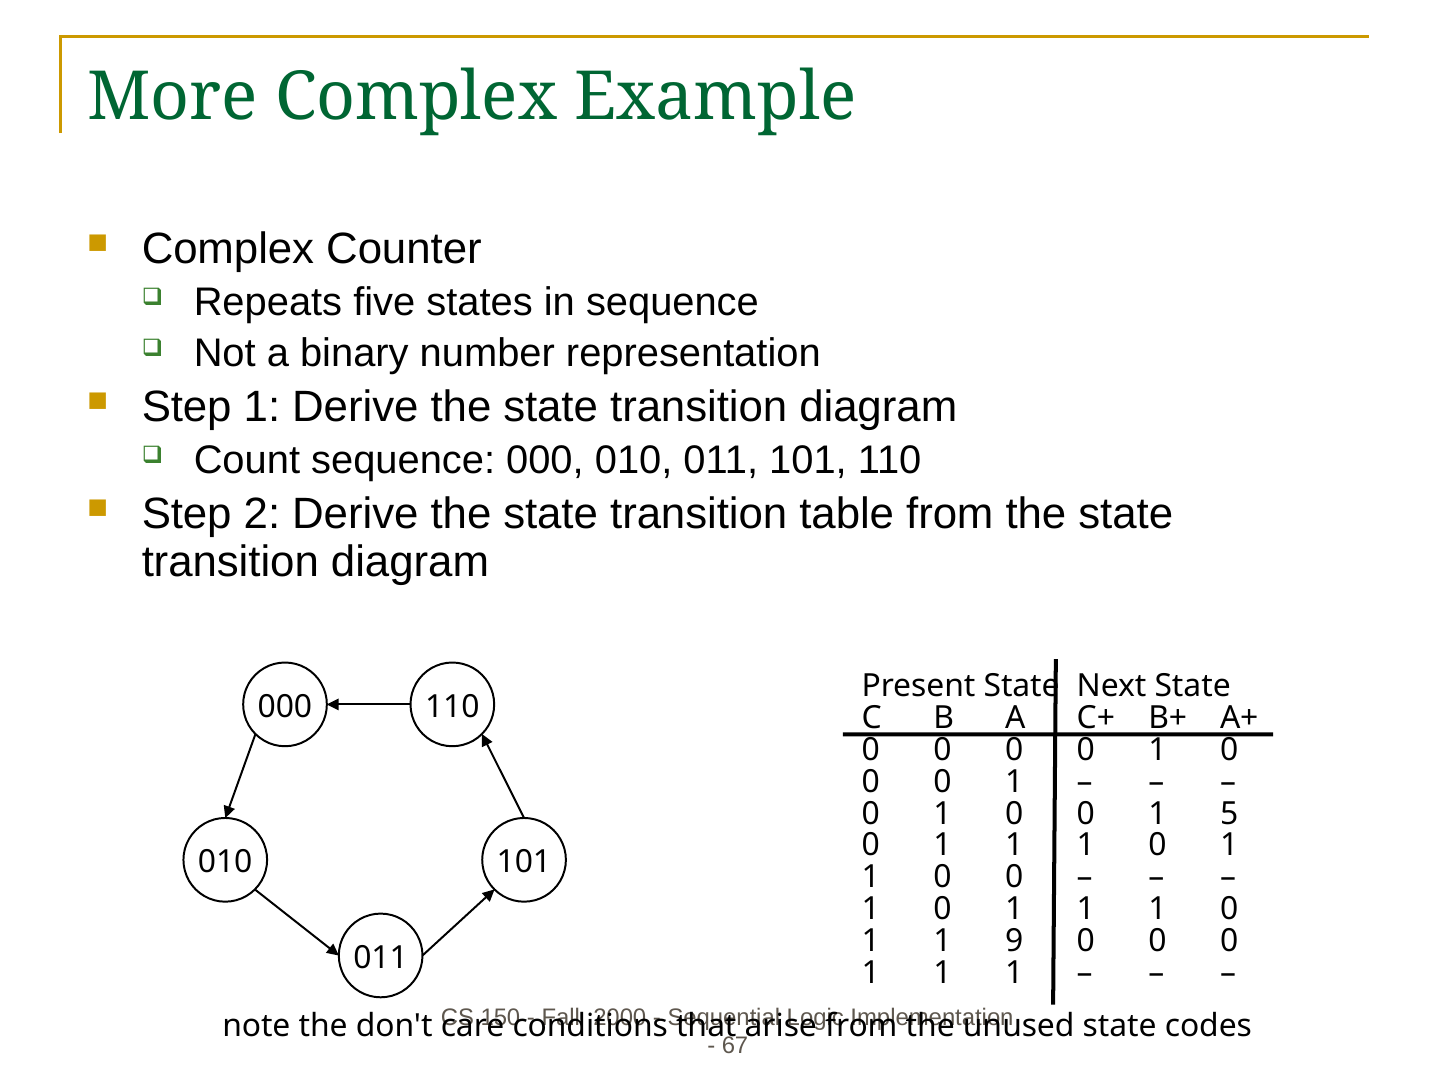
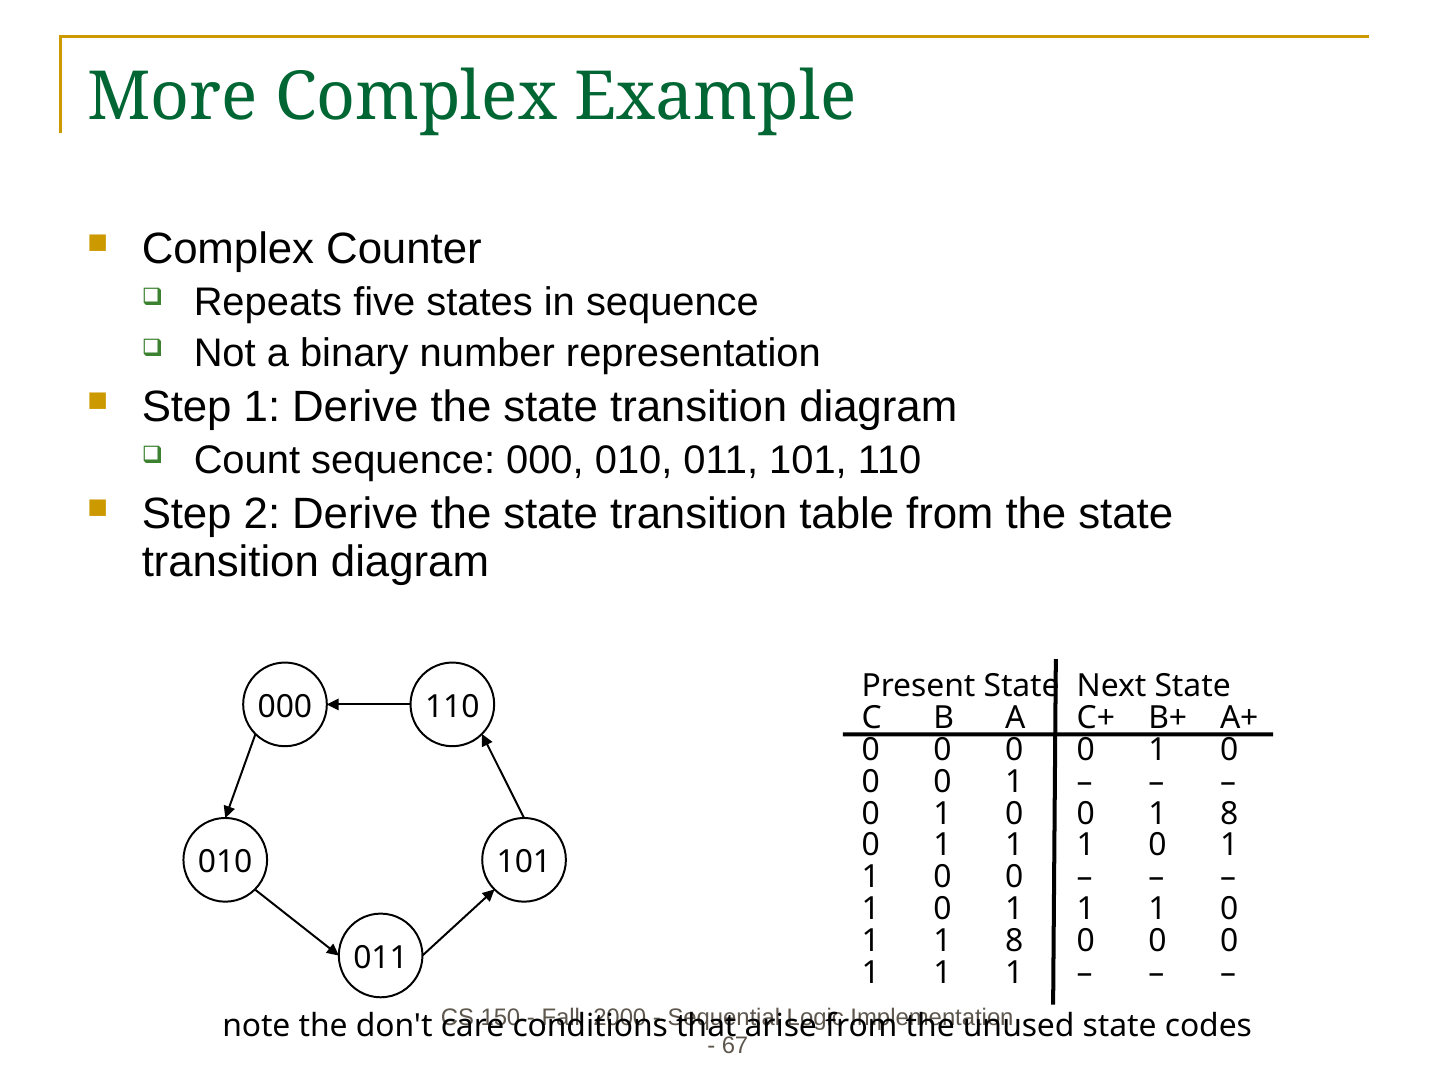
0 1 5: 5 -> 8
1 1 9: 9 -> 8
